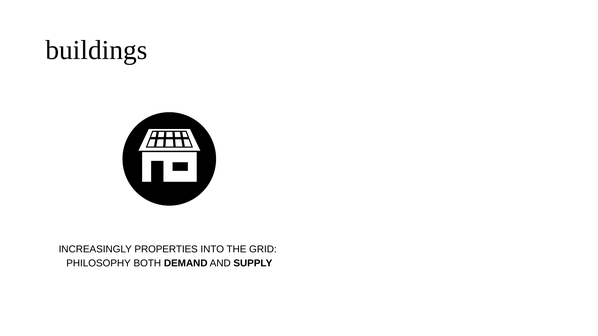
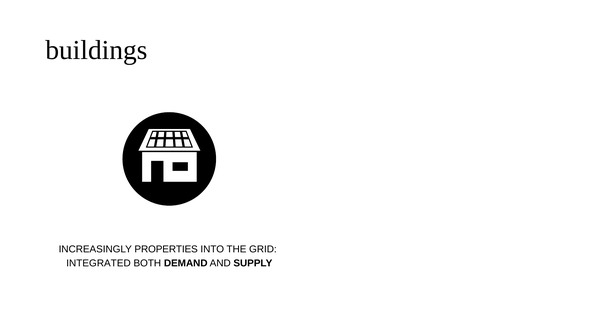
PHILOSOPHY: PHILOSOPHY -> INTEGRATED
